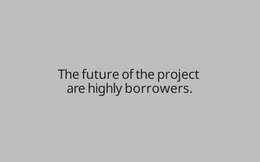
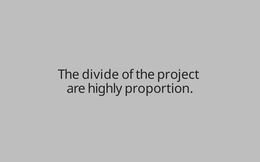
future: future -> divide
borrowers: borrowers -> proportion
